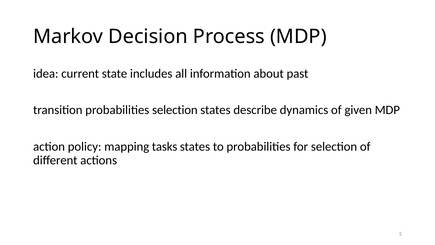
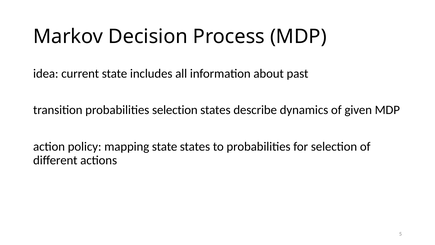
mapping tasks: tasks -> state
